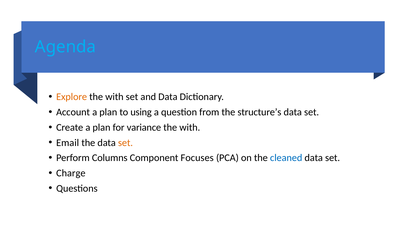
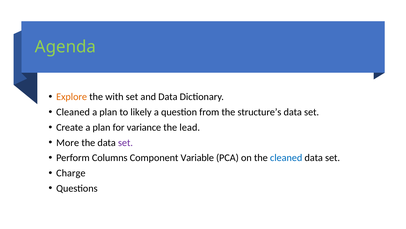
Agenda colour: light blue -> light green
Account at (73, 112): Account -> Cleaned
using: using -> likely
with at (190, 127): with -> lead
Email: Email -> More
set at (125, 142) colour: orange -> purple
Focuses: Focuses -> Variable
